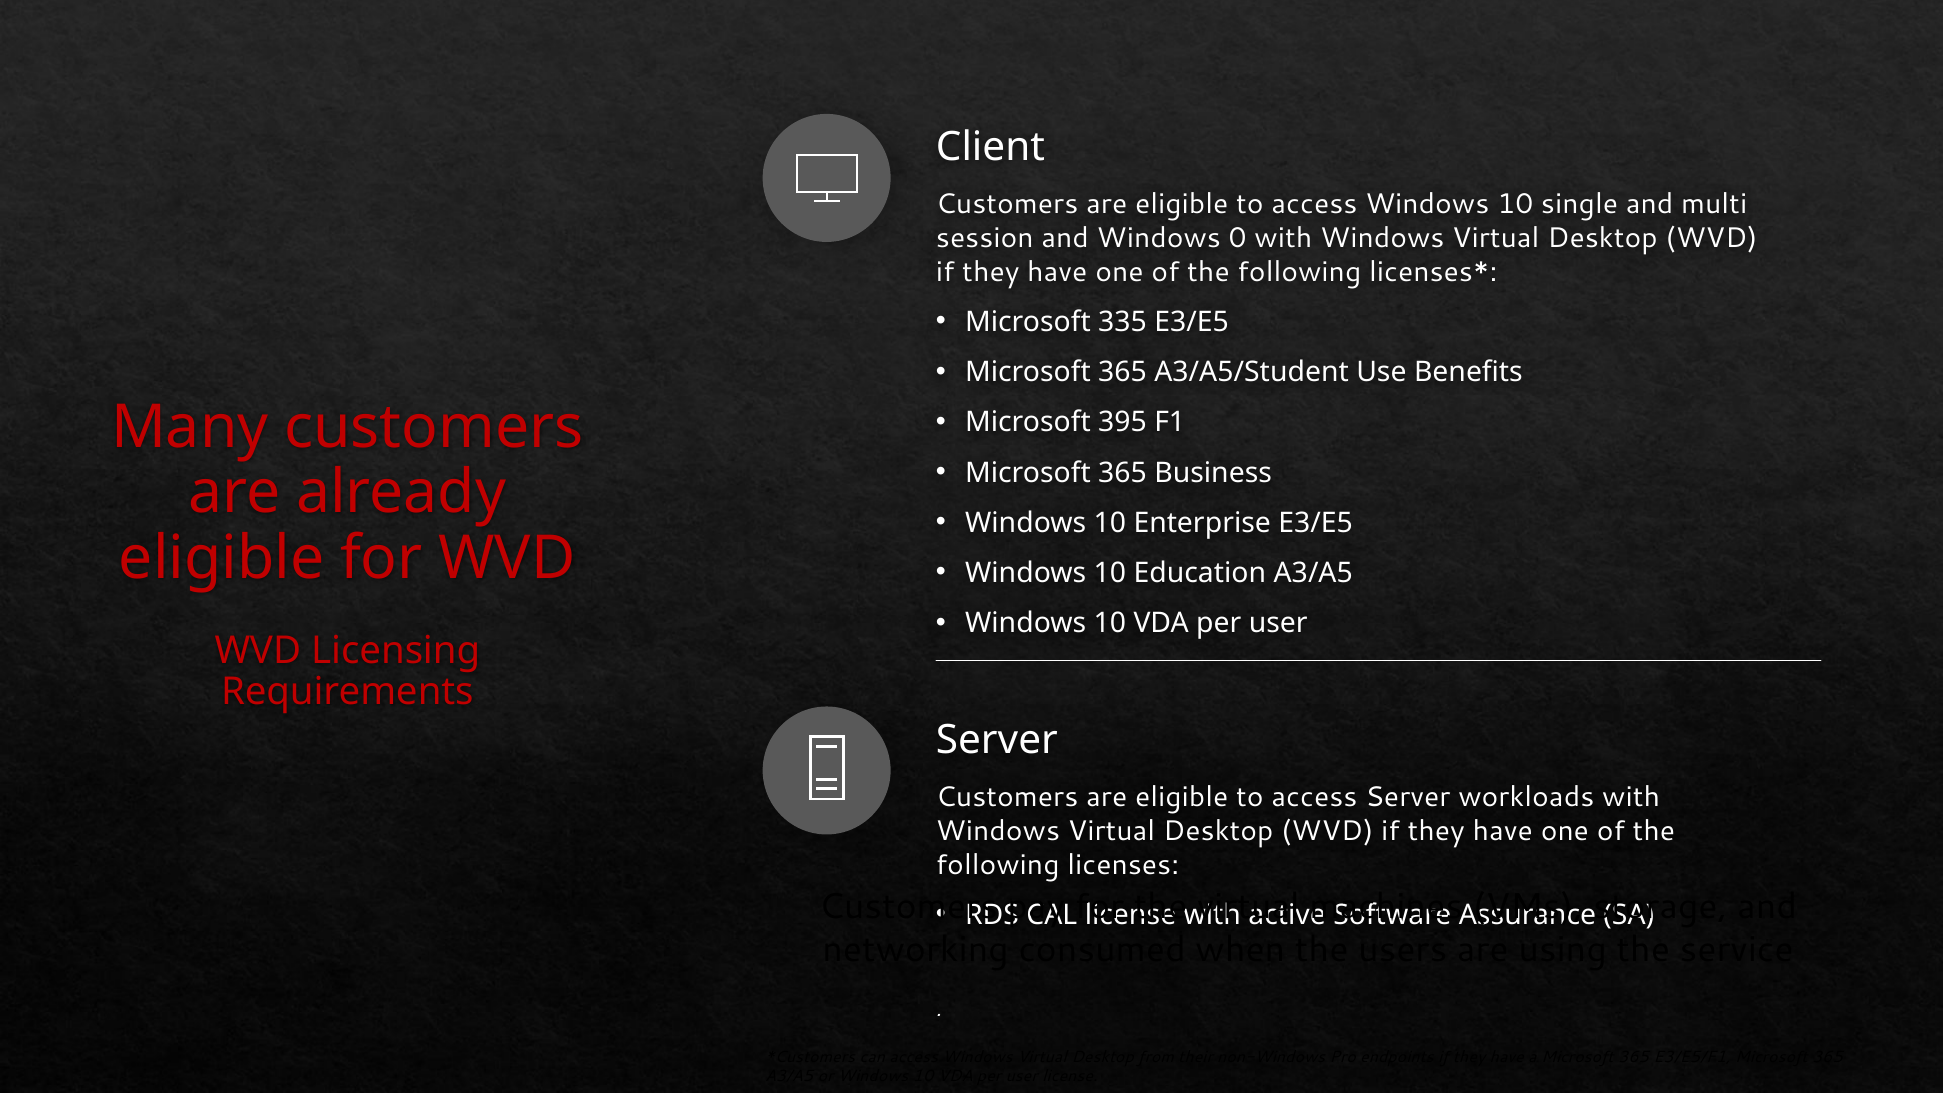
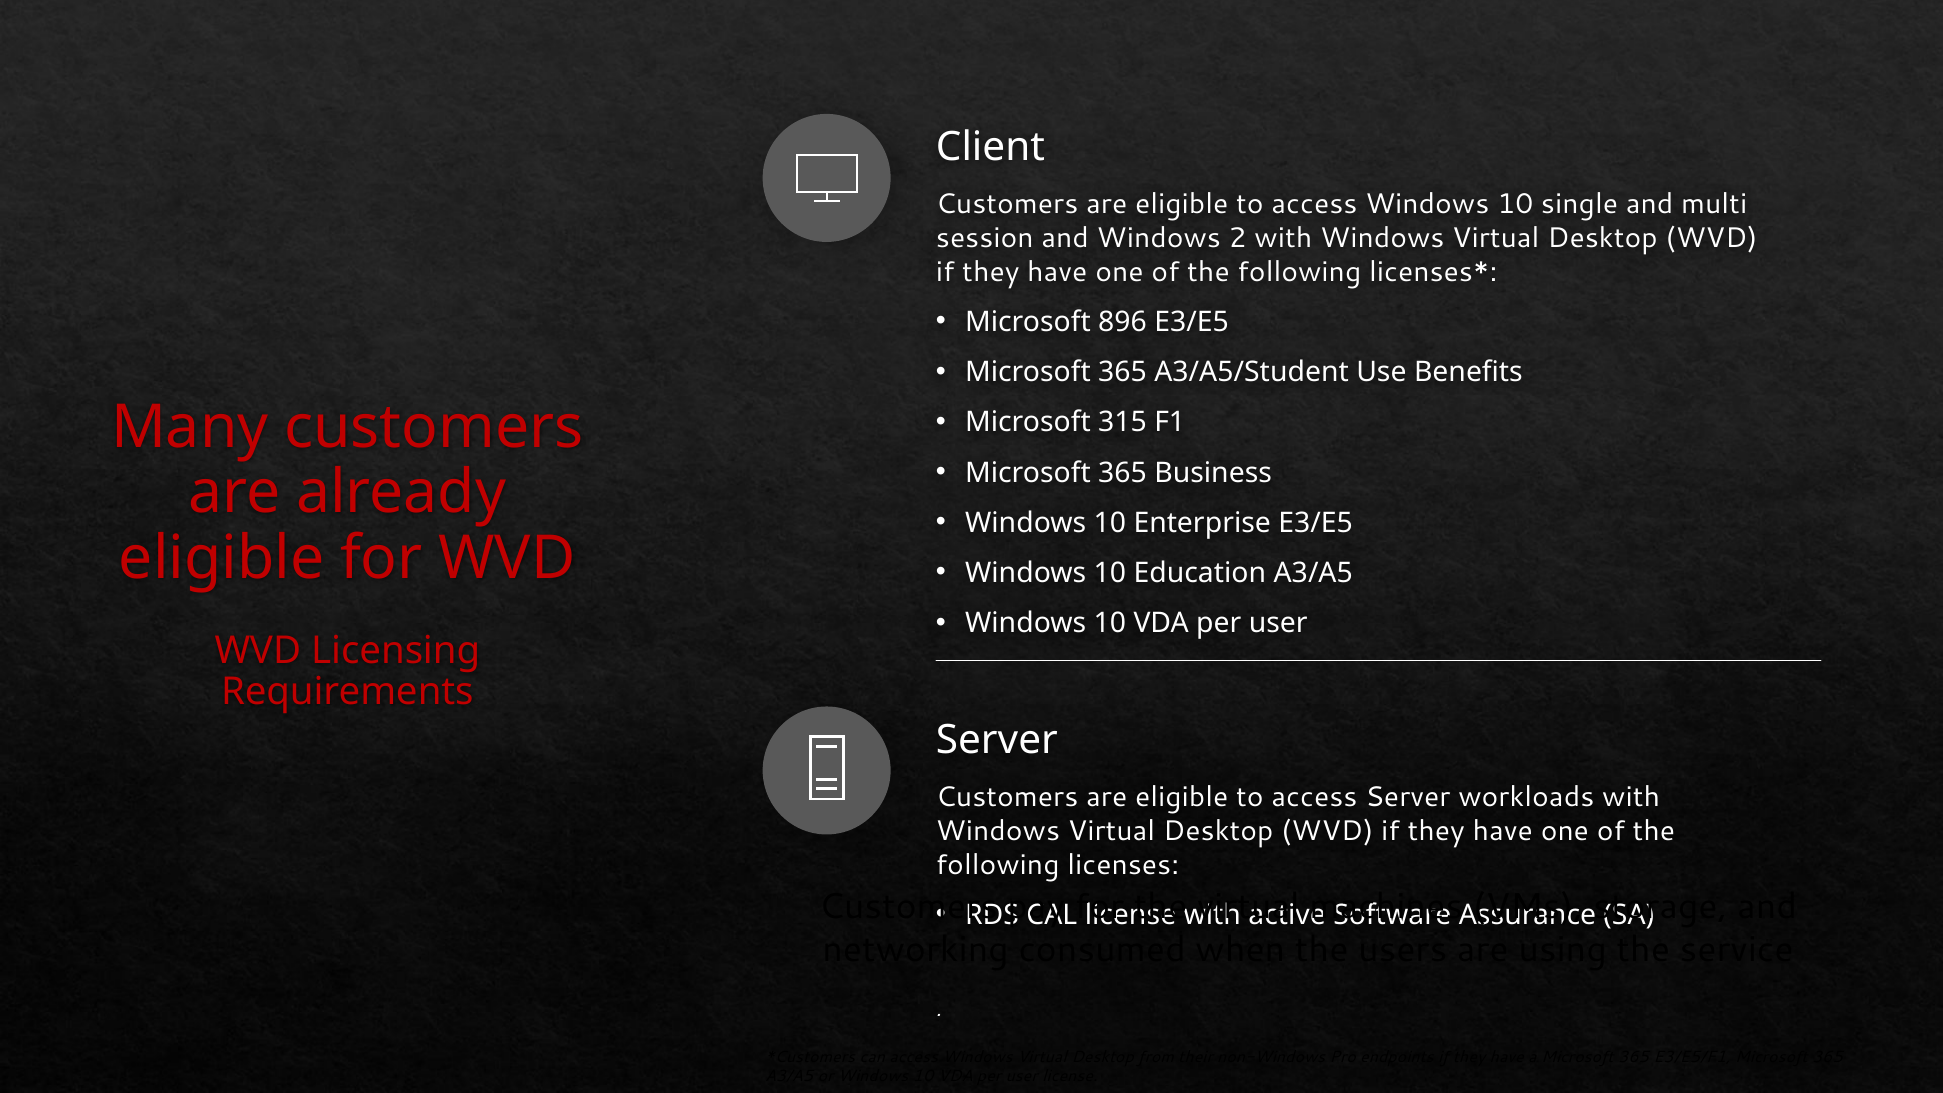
0: 0 -> 2
335: 335 -> 896
395: 395 -> 315
